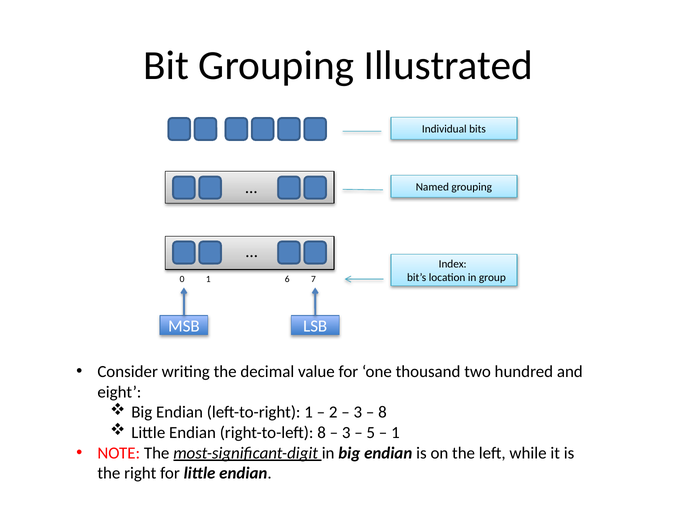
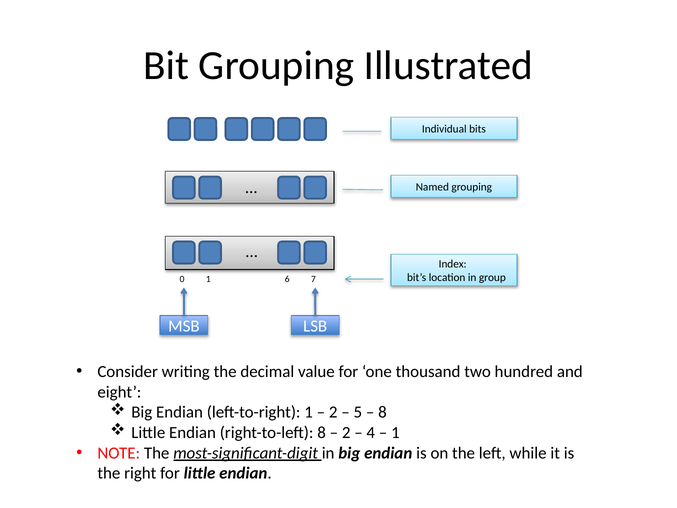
3 at (358, 412): 3 -> 5
3 at (346, 432): 3 -> 2
5: 5 -> 4
